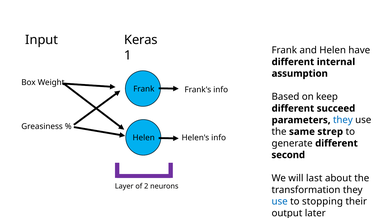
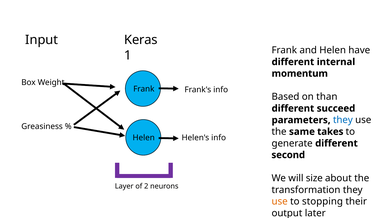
assumption: assumption -> momentum
keep: keep -> than
strep: strep -> takes
last: last -> size
use at (280, 201) colour: blue -> orange
